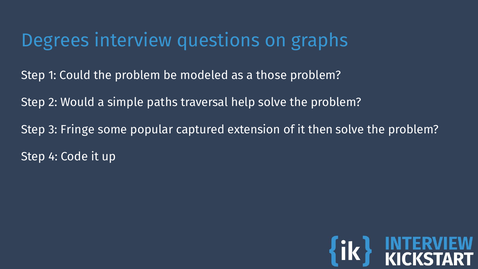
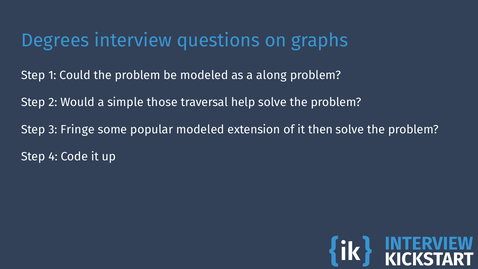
those: those -> along
paths: paths -> those
popular captured: captured -> modeled
